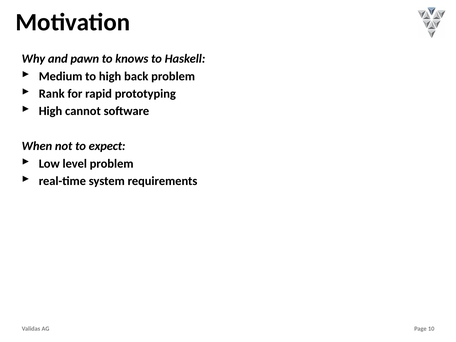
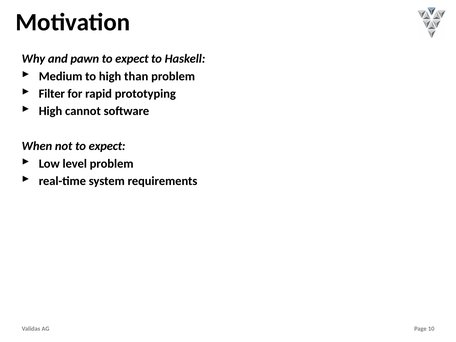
knows at (132, 59): knows -> expect
back: back -> than
Rank: Rank -> Filter
